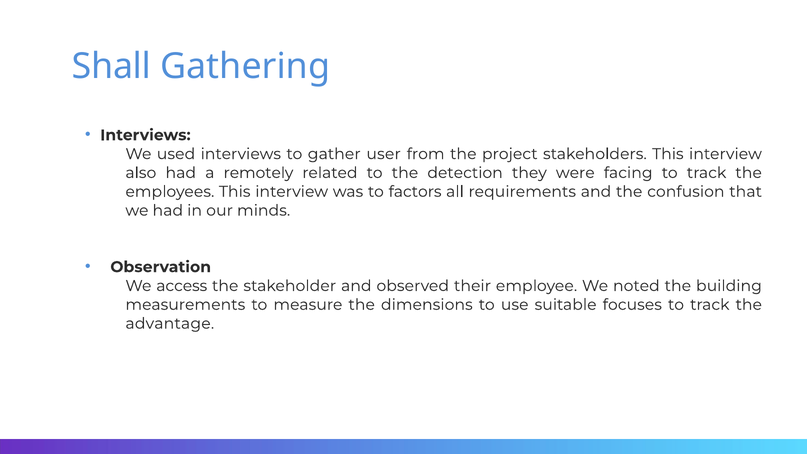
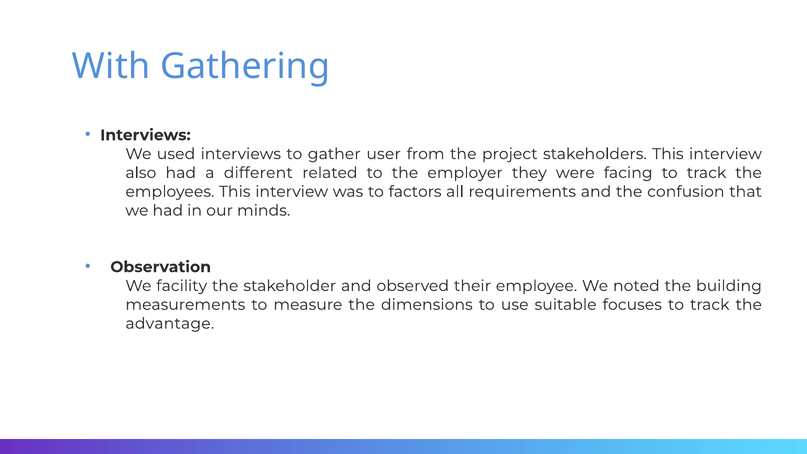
Shall: Shall -> With
remotely: remotely -> different
detection: detection -> employer
access: access -> facility
